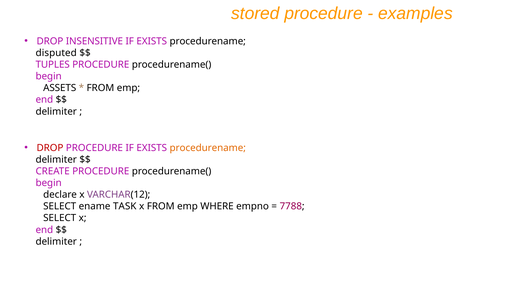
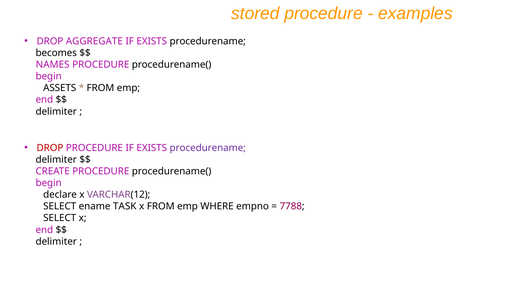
INSENSITIVE: INSENSITIVE -> AGGREGATE
disputed: disputed -> becomes
TUPLES: TUPLES -> NAMES
procedurename at (208, 148) colour: orange -> purple
